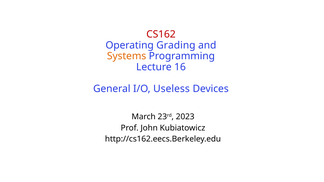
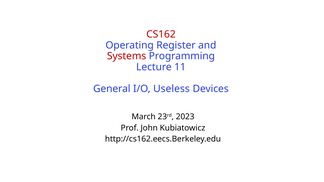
Grading: Grading -> Register
Systems colour: orange -> red
16: 16 -> 11
